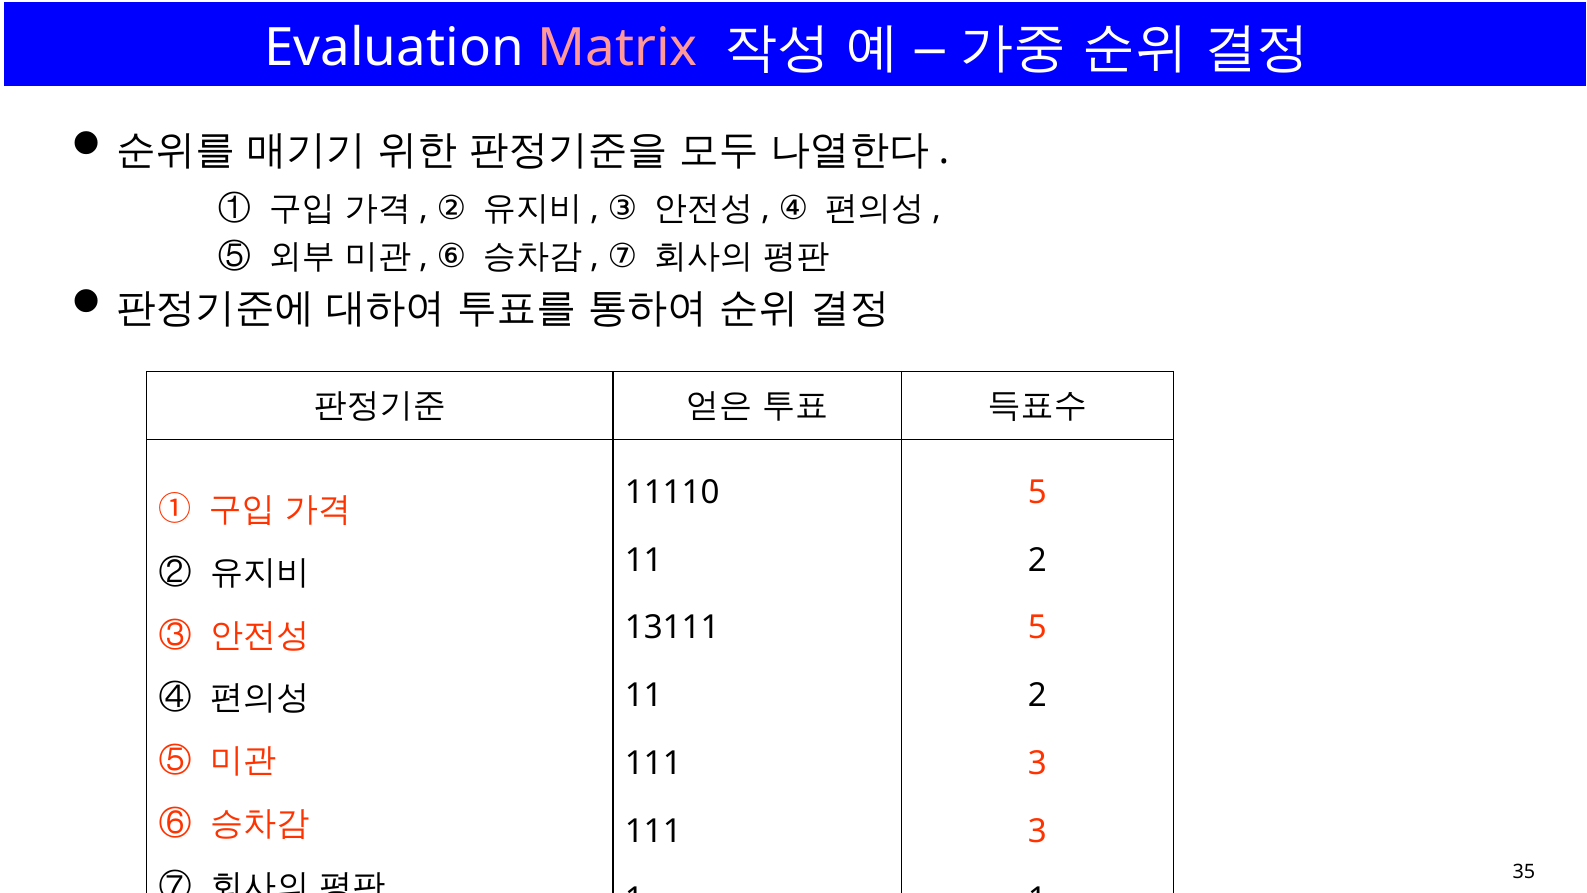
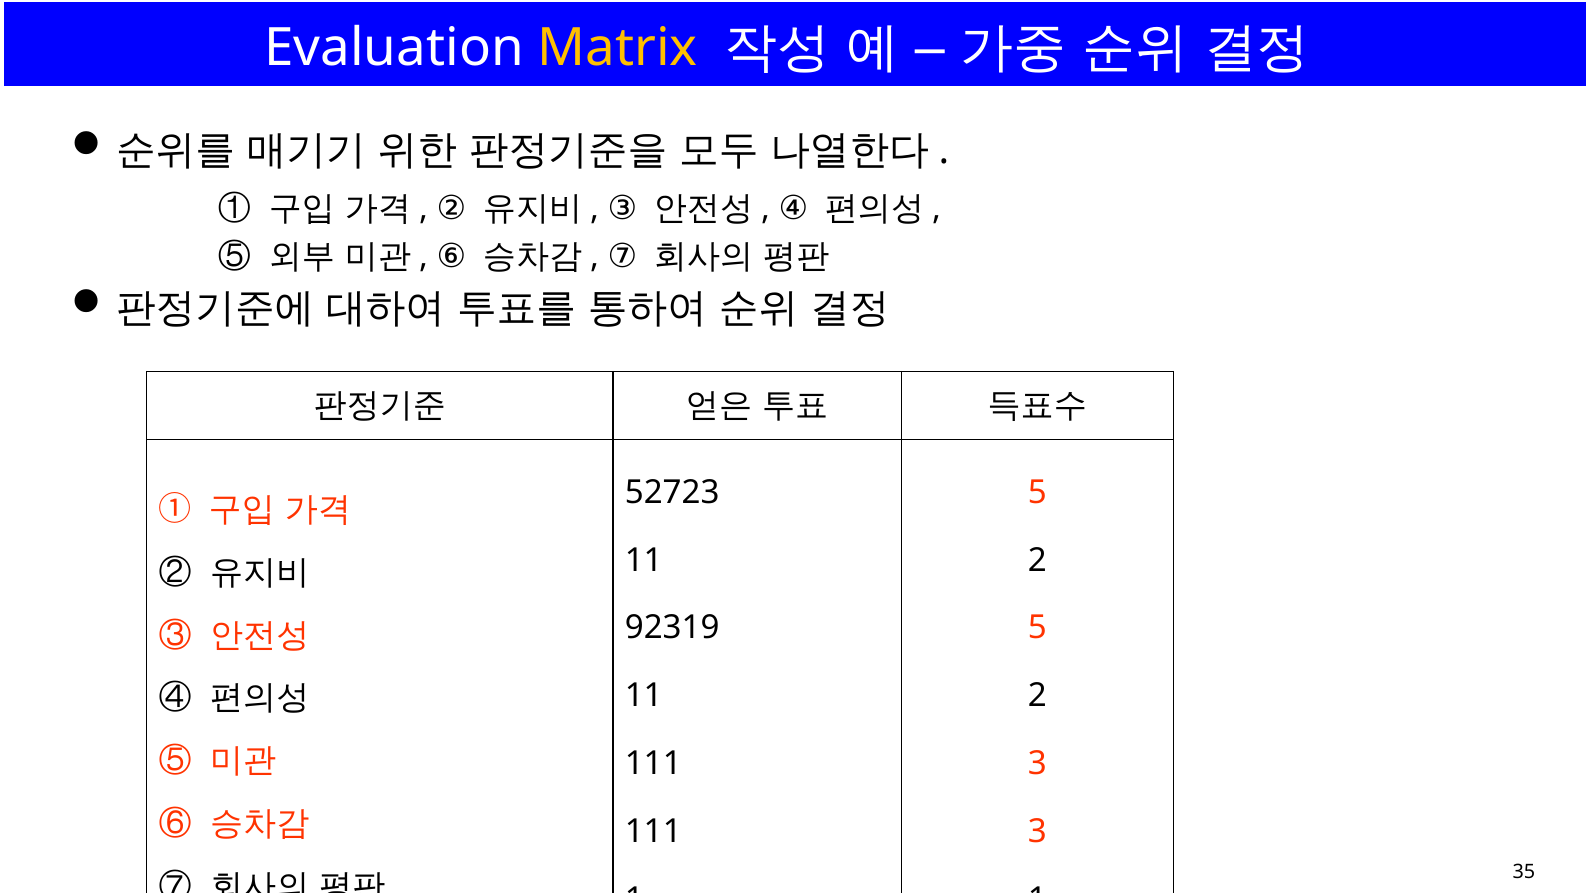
Matrix colour: pink -> yellow
11110: 11110 -> 52723
13111: 13111 -> 92319
